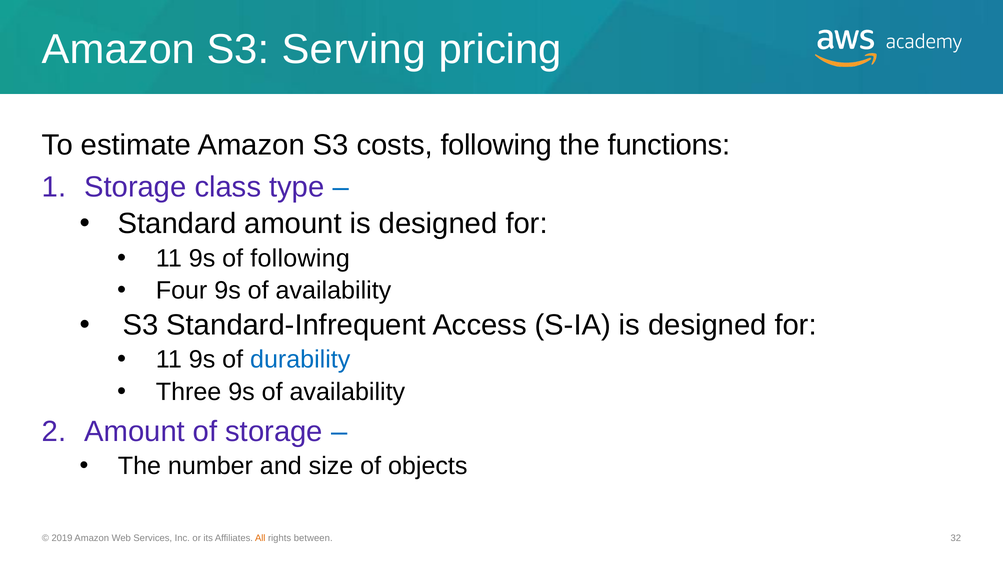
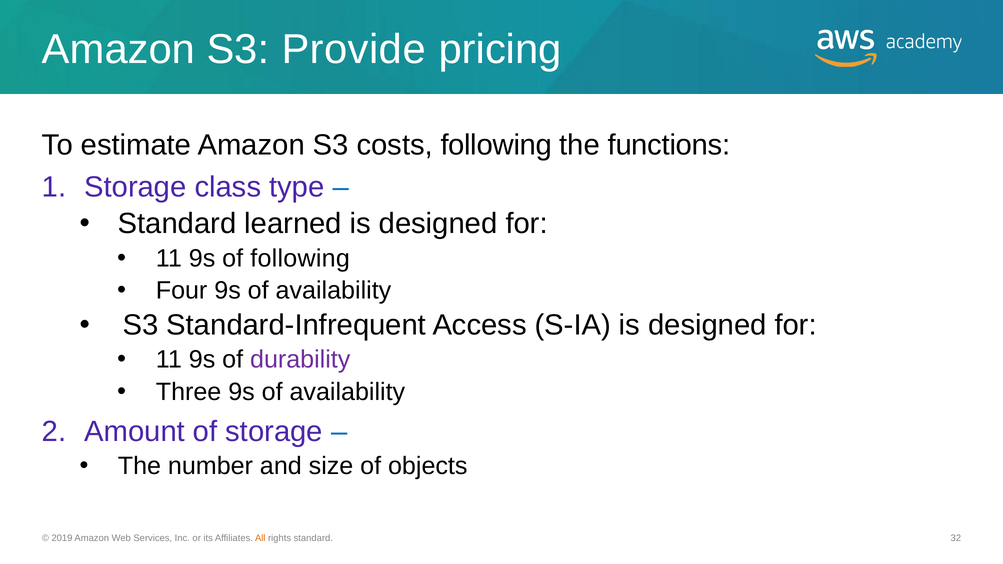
Serving: Serving -> Provide
Standard amount: amount -> learned
durability colour: blue -> purple
rights between: between -> standard
